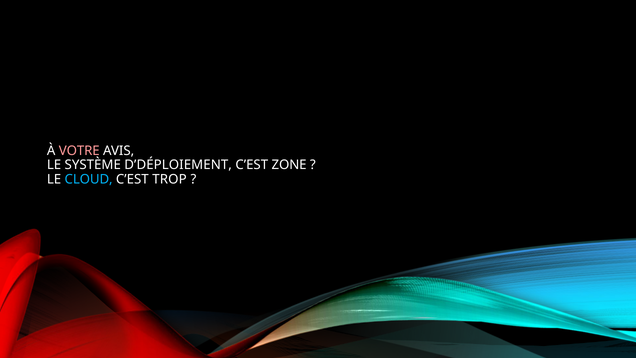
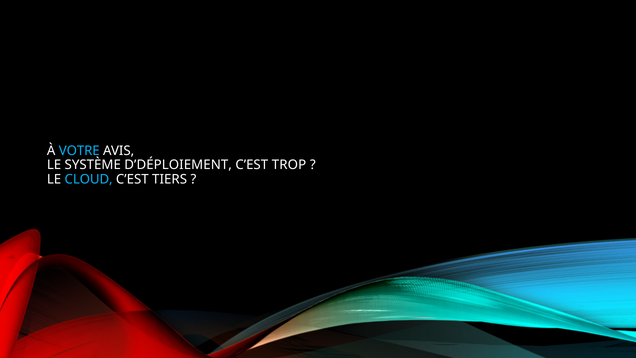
VOTRE colour: pink -> light blue
ZONE: ZONE -> TROP
TROP: TROP -> TIERS
